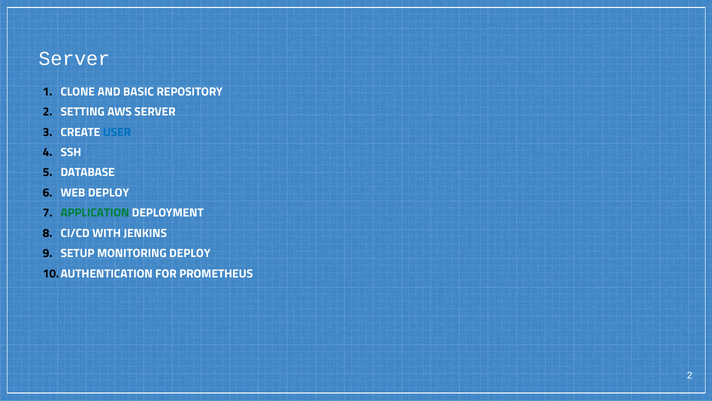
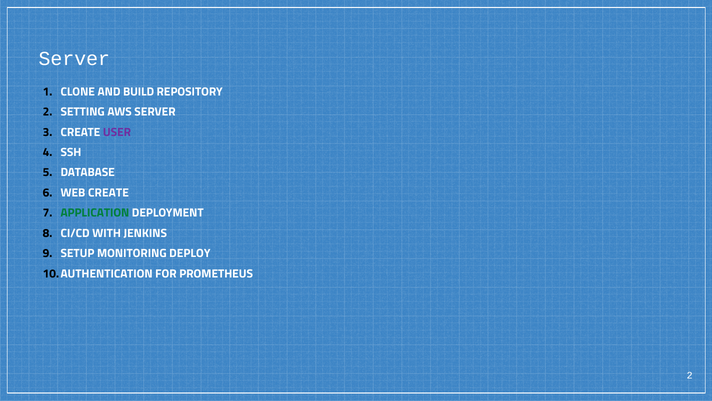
BASIC: BASIC -> BUILD
USER colour: blue -> purple
WEB DEPLOY: DEPLOY -> CREATE
